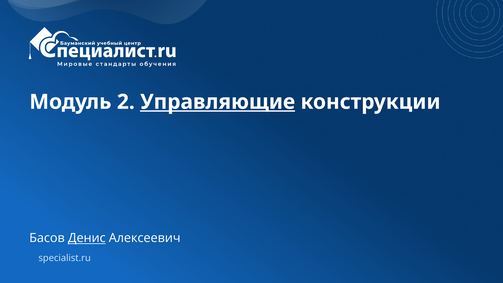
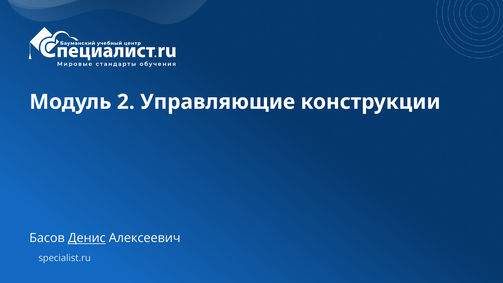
Управляющие underline: present -> none
